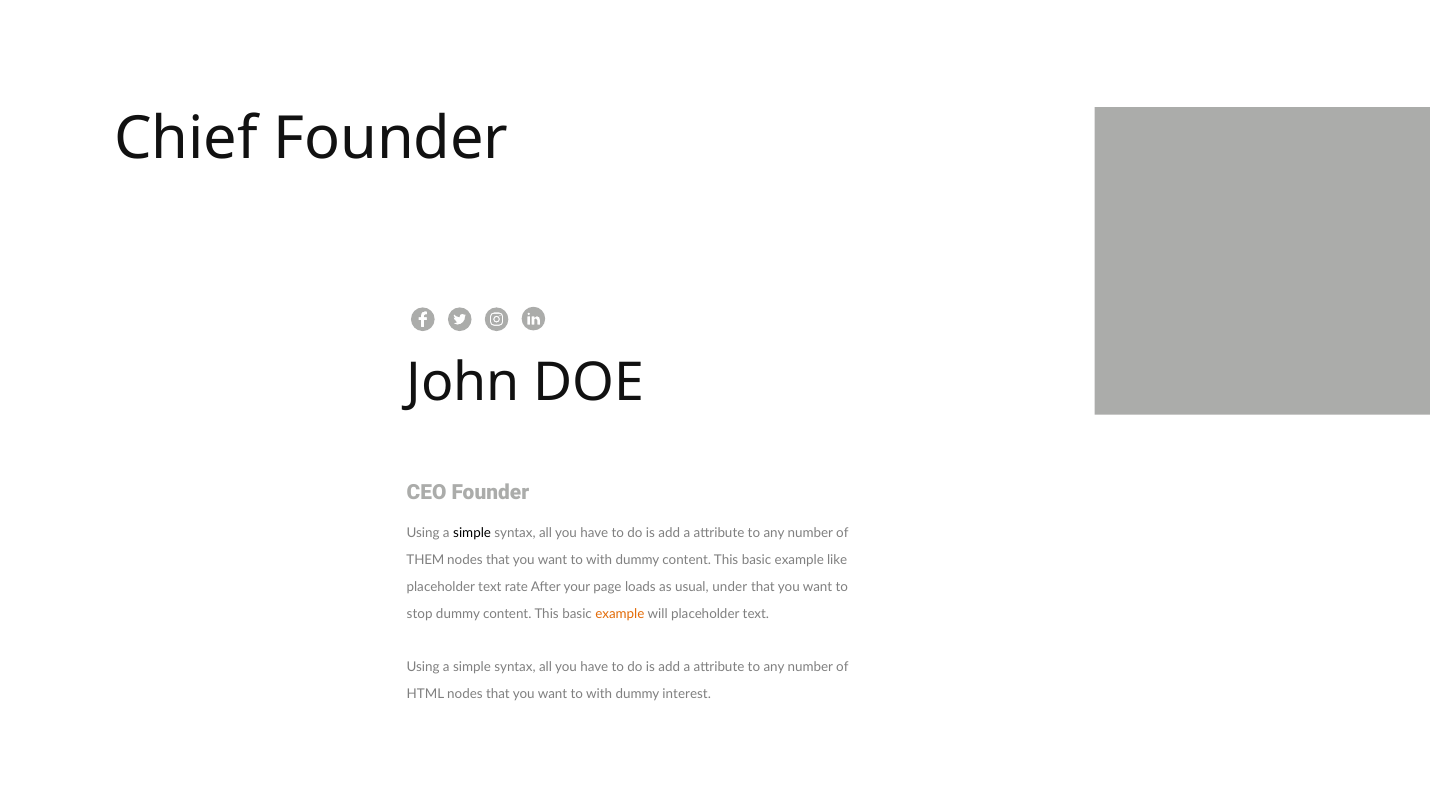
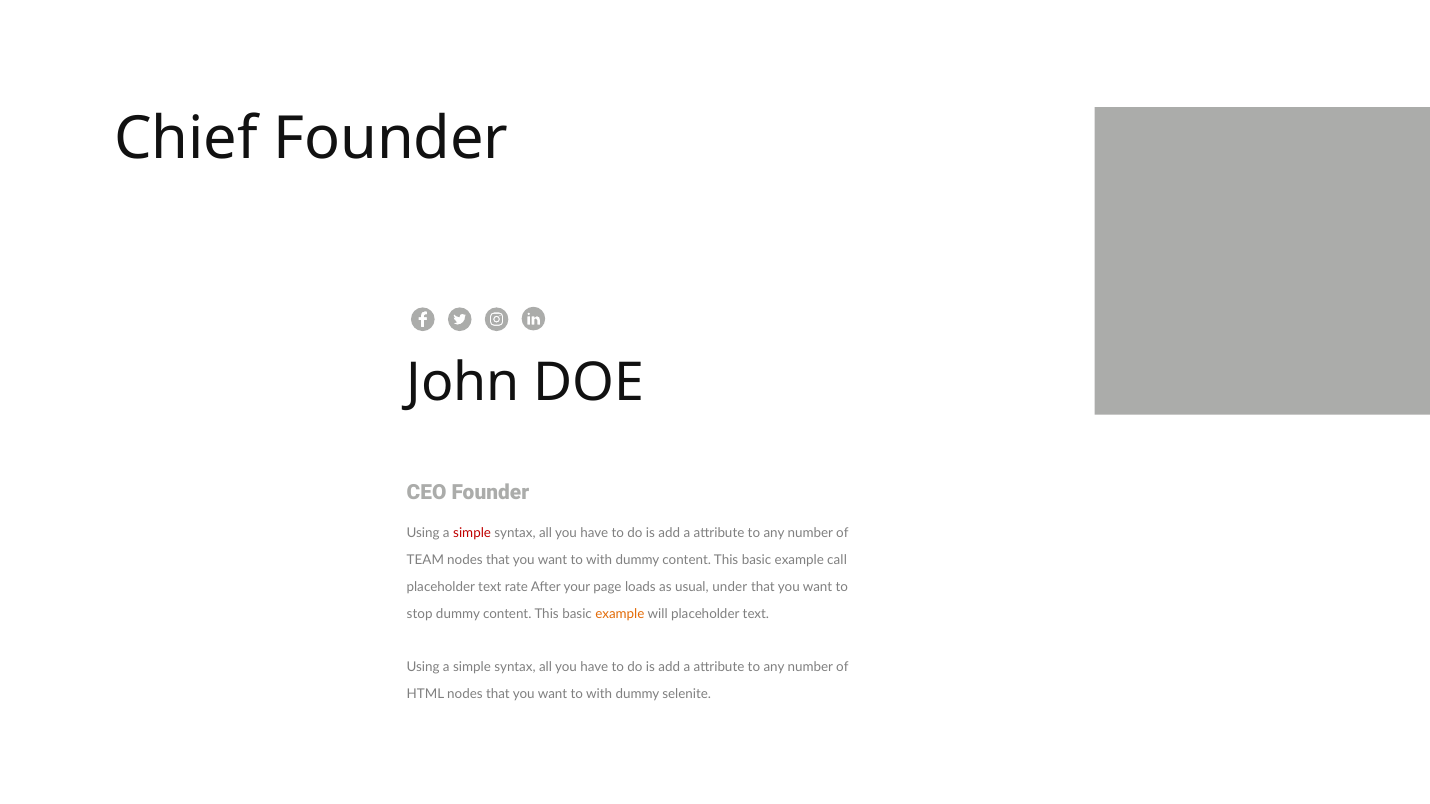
simple at (472, 534) colour: black -> red
THEM: THEM -> TEAM
like: like -> call
interest: interest -> selenite
